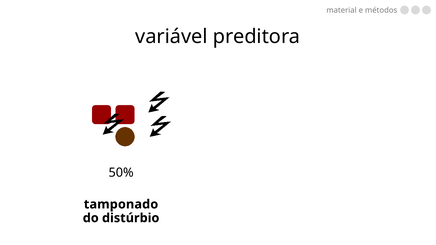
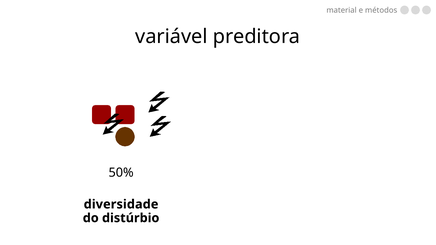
tamponado: tamponado -> diversidade
